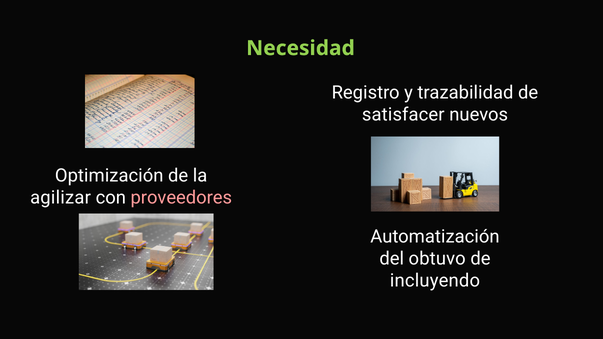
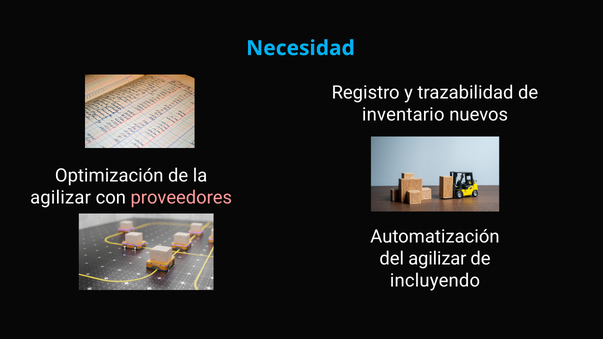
Necesidad colour: light green -> light blue
satisfacer: satisfacer -> inventario
del obtuvo: obtuvo -> agilizar
